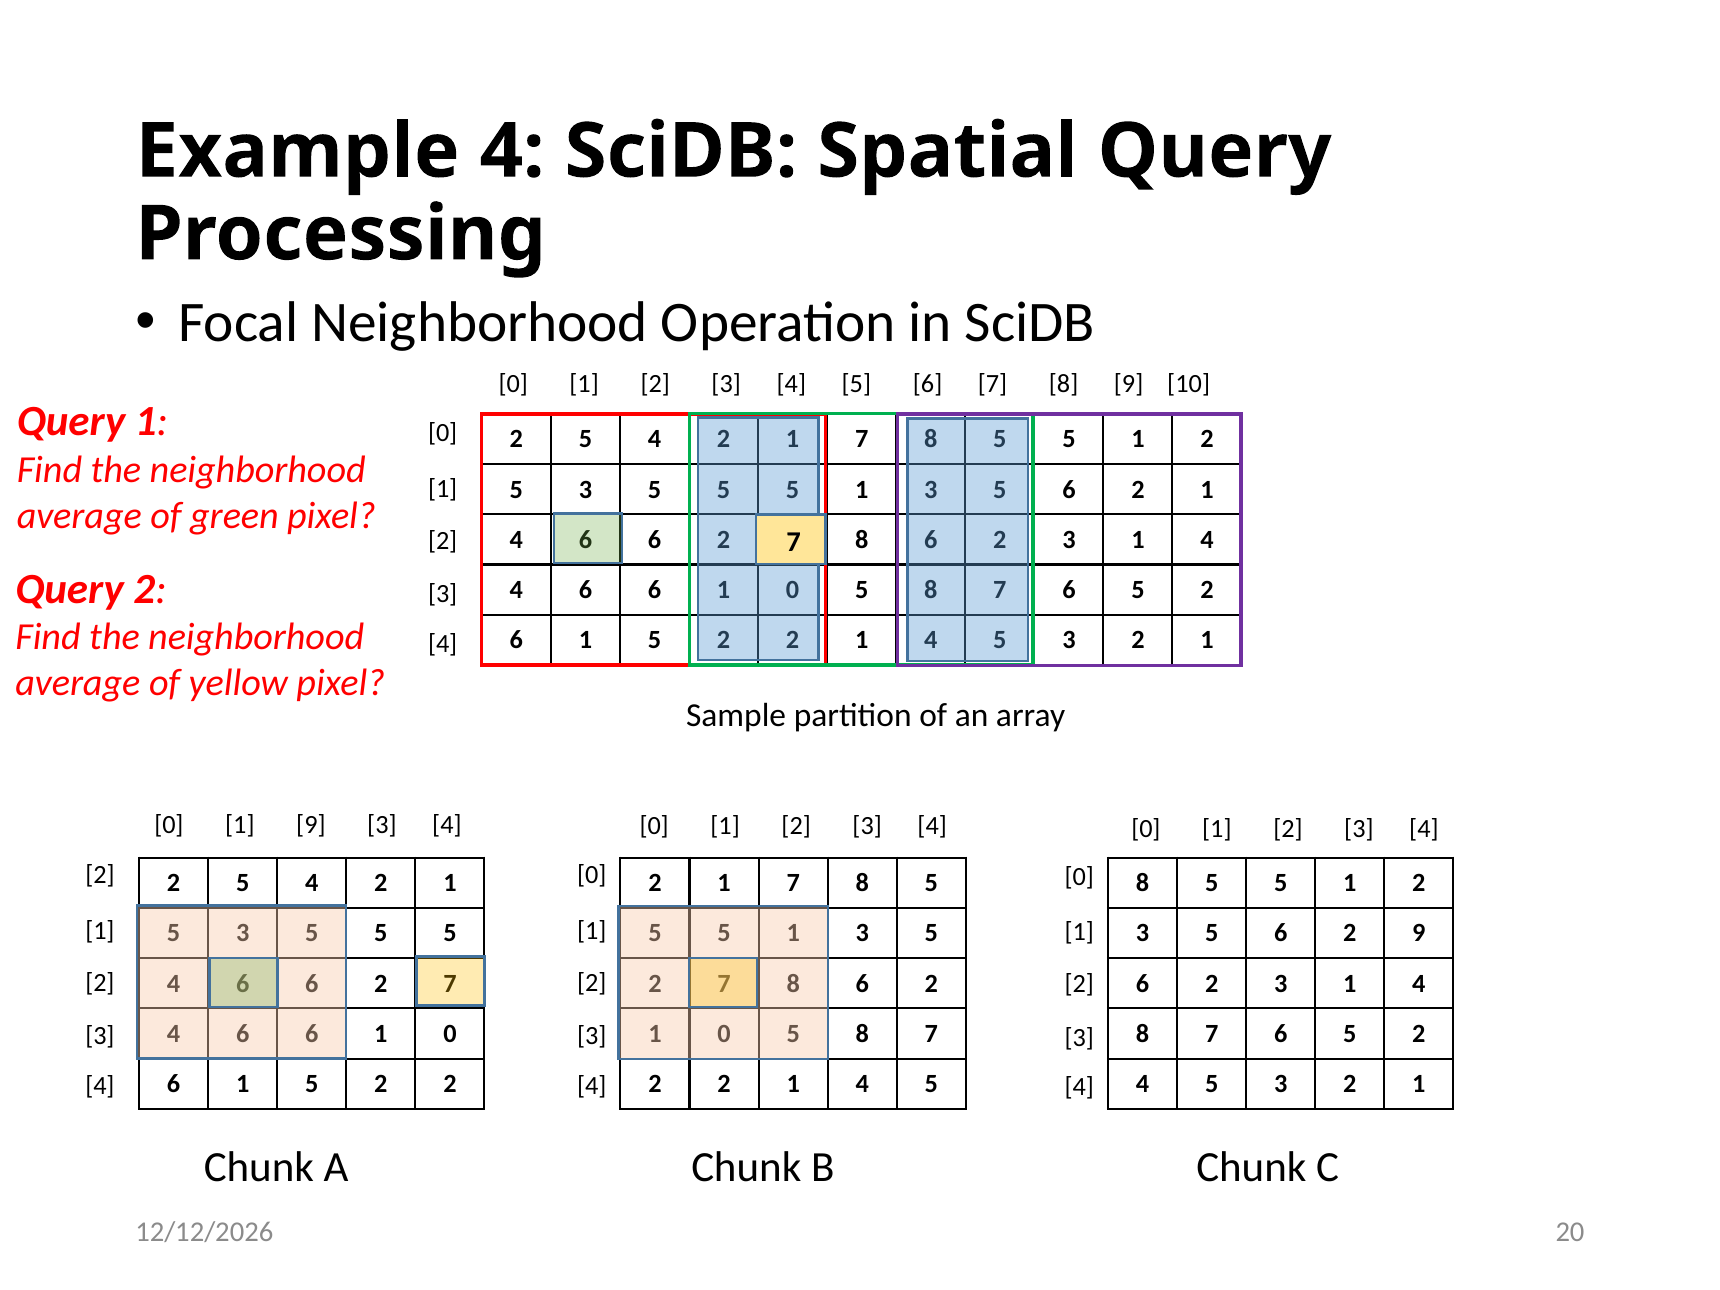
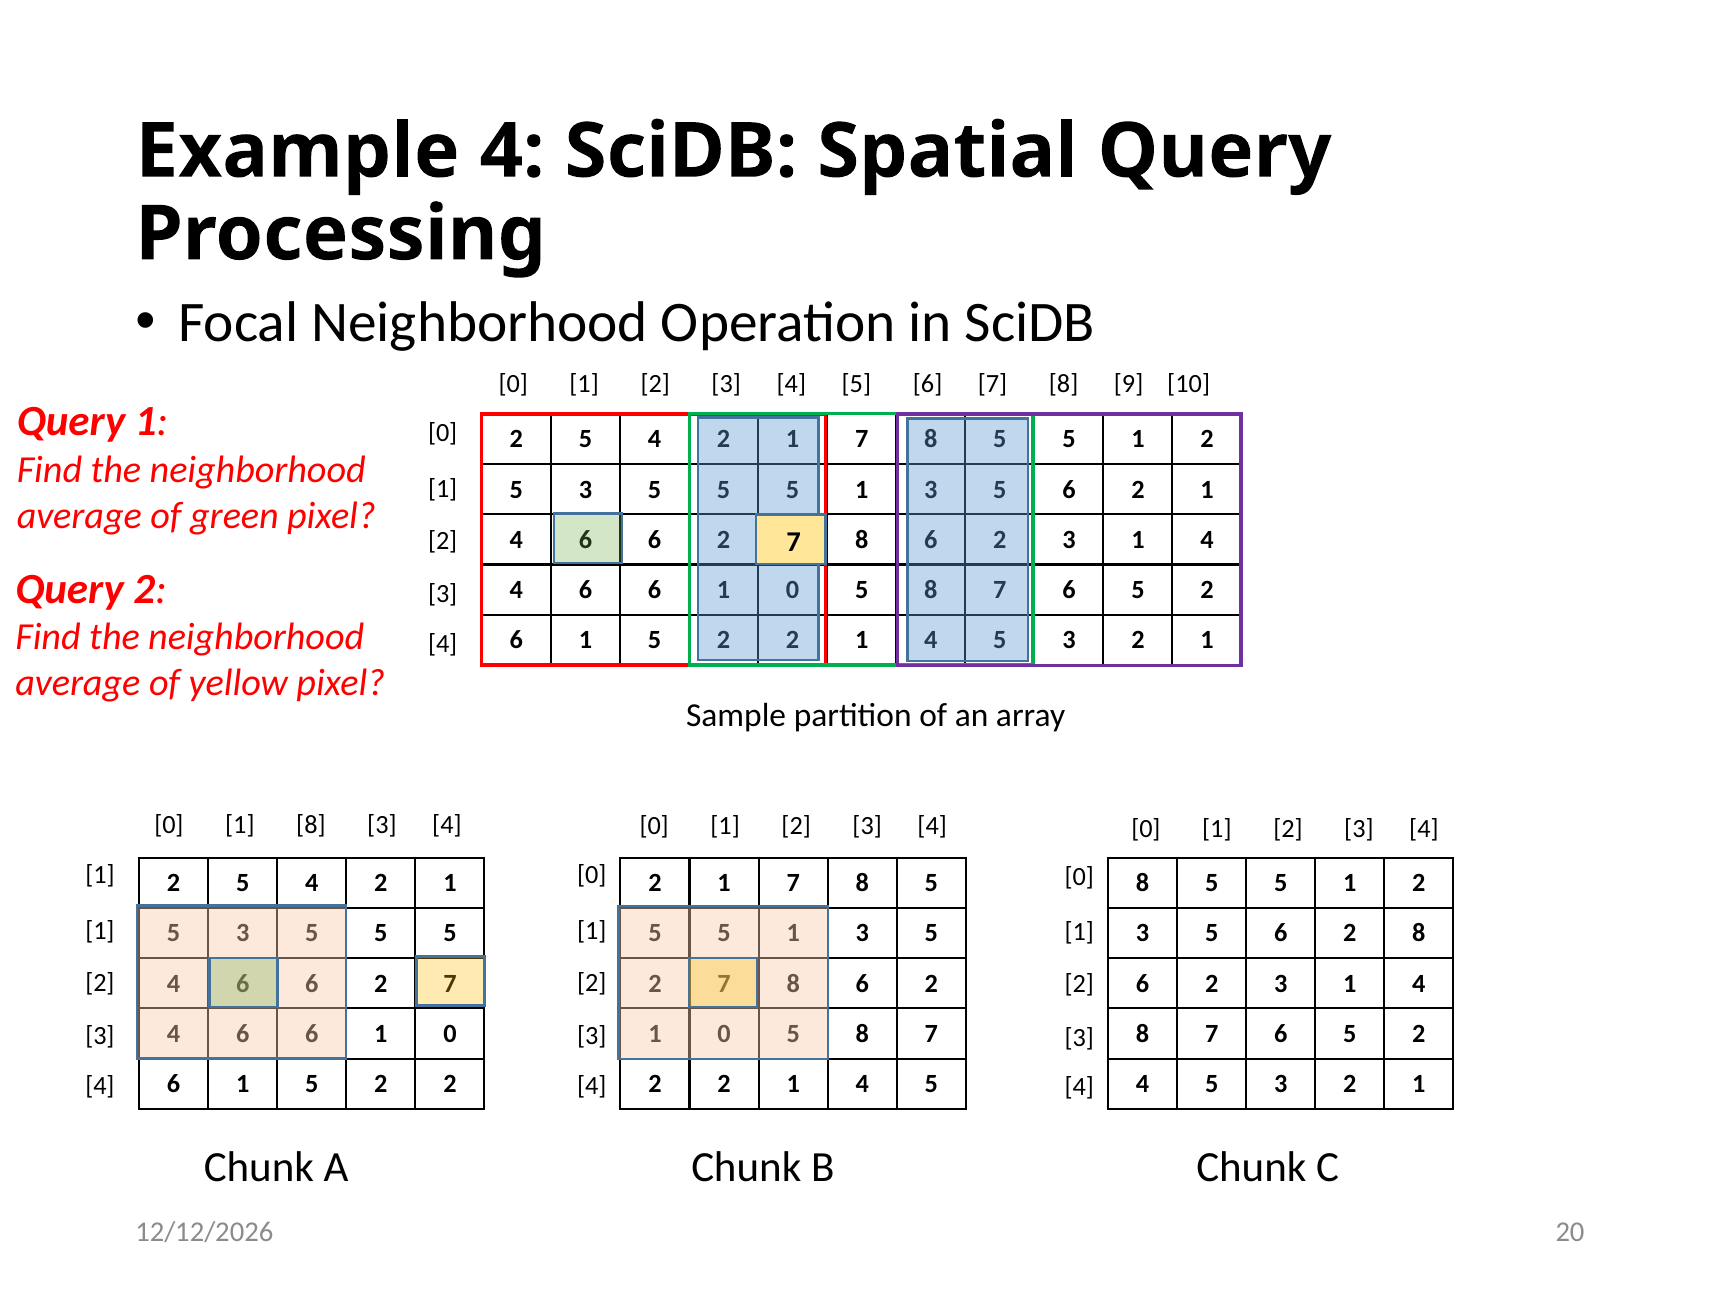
1 9: 9 -> 8
2 at (100, 875): 2 -> 1
2 9: 9 -> 8
